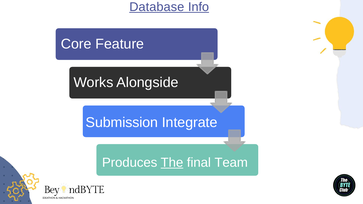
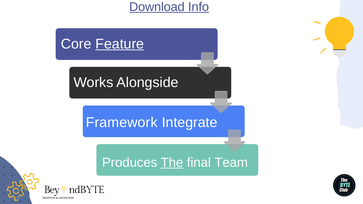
Database: Database -> Download
Feature underline: none -> present
Submission: Submission -> Framework
